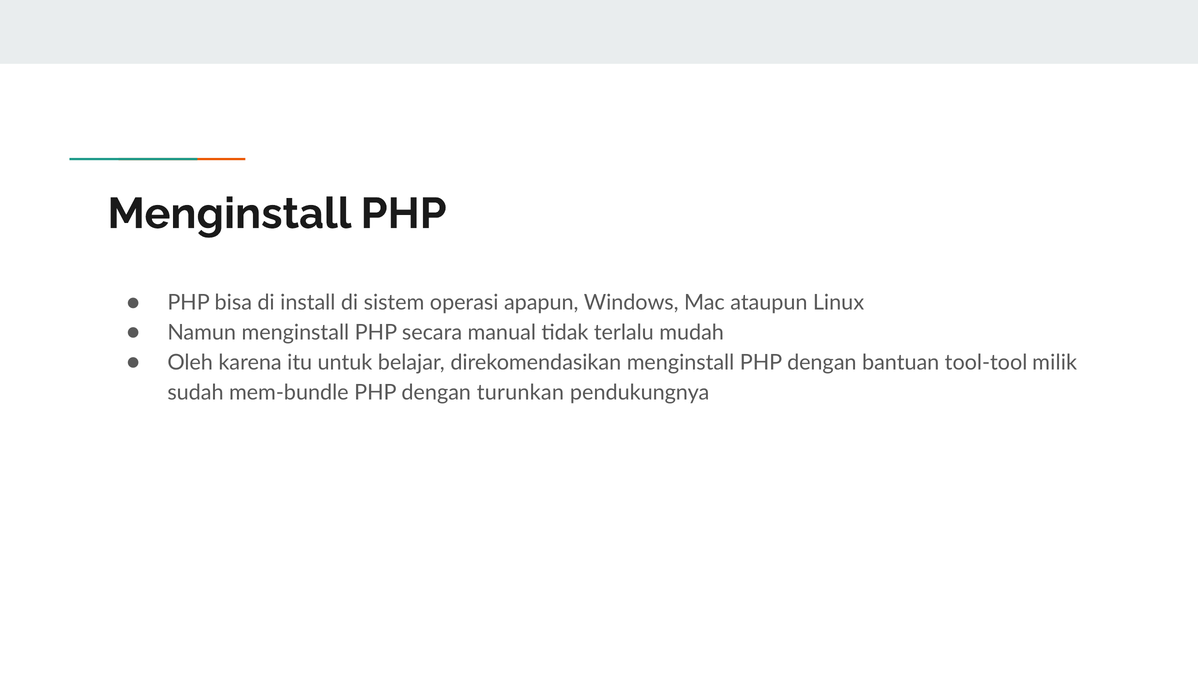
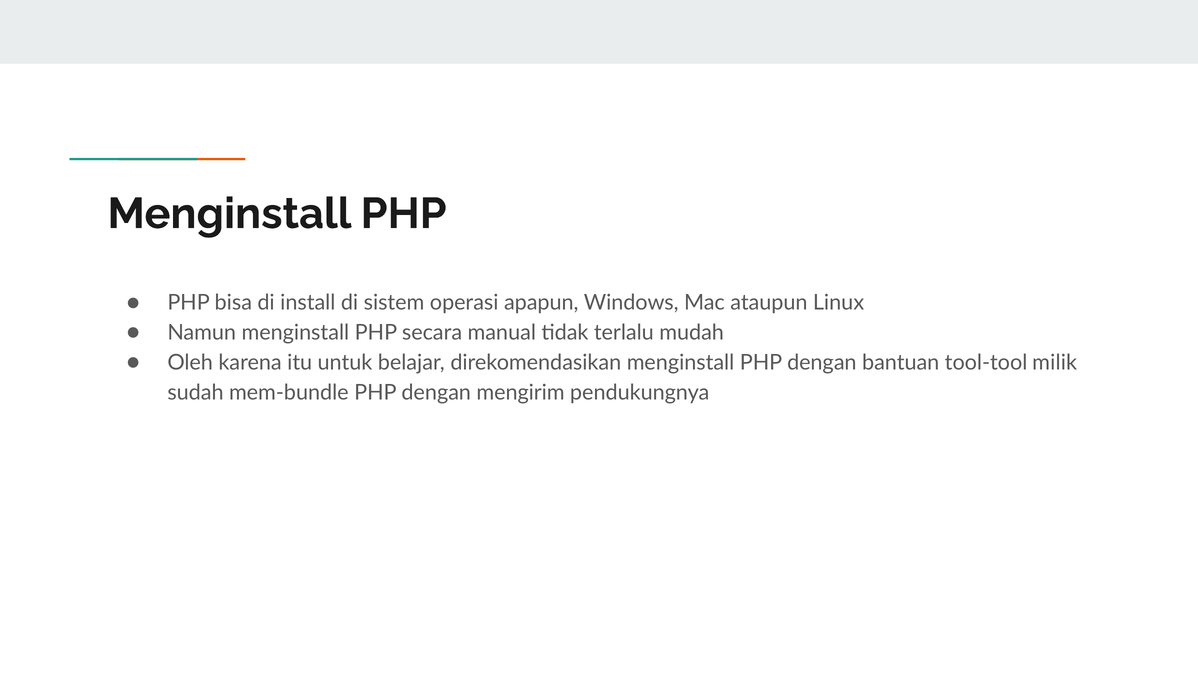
turunkan: turunkan -> mengirim
